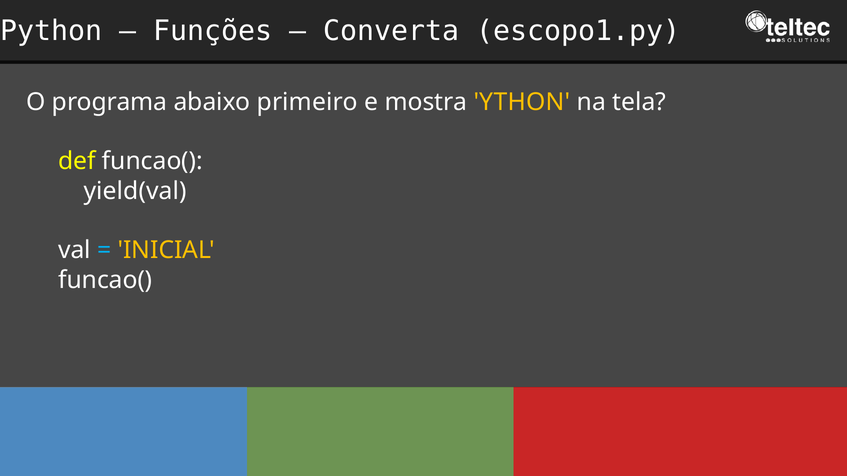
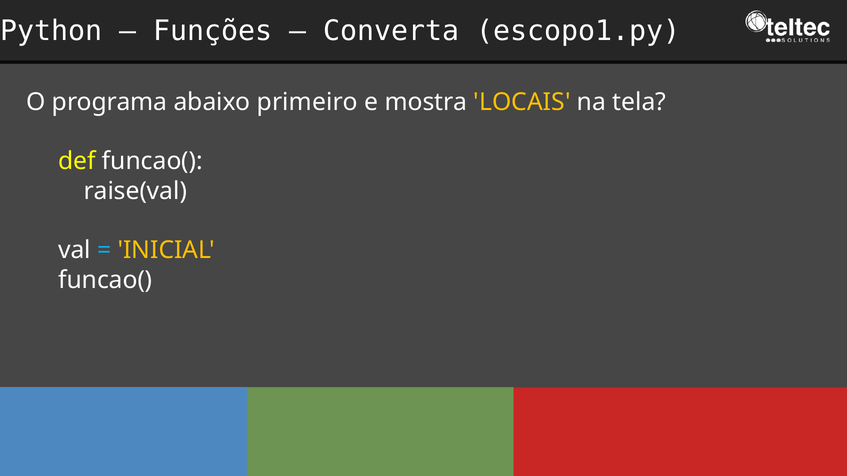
YTHON: YTHON -> LOCAIS
yield(val: yield(val -> raise(val
